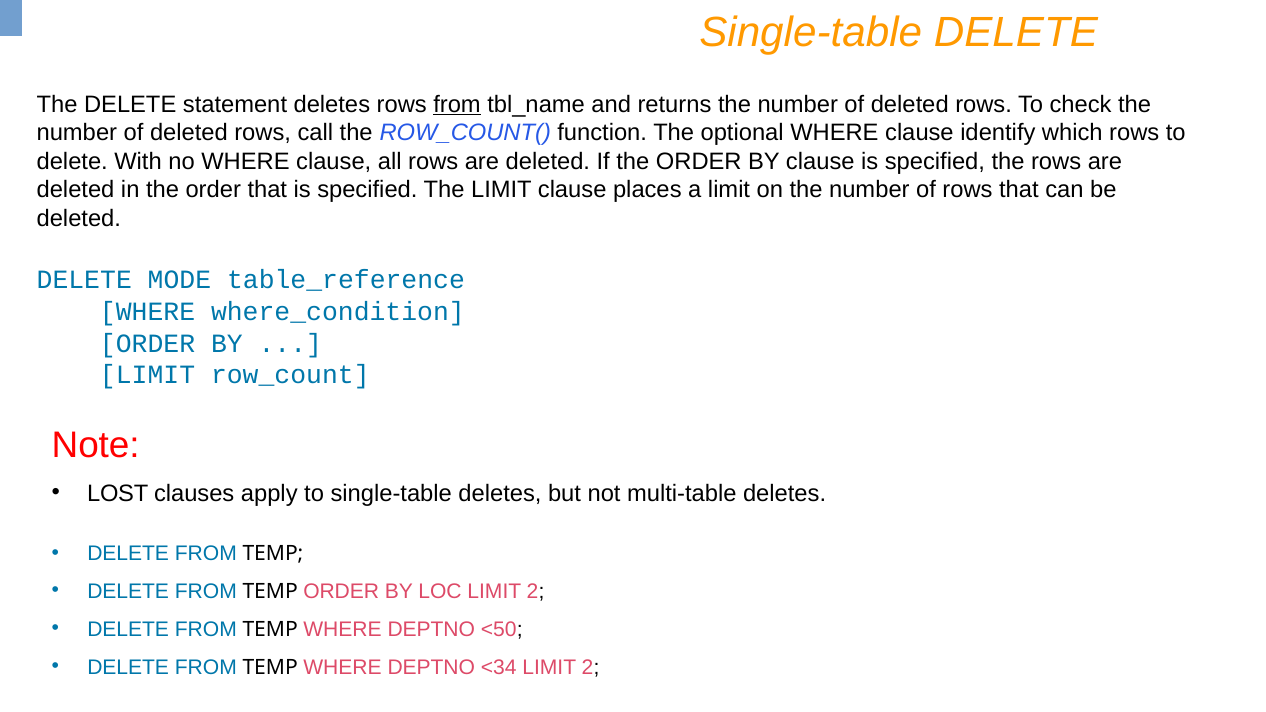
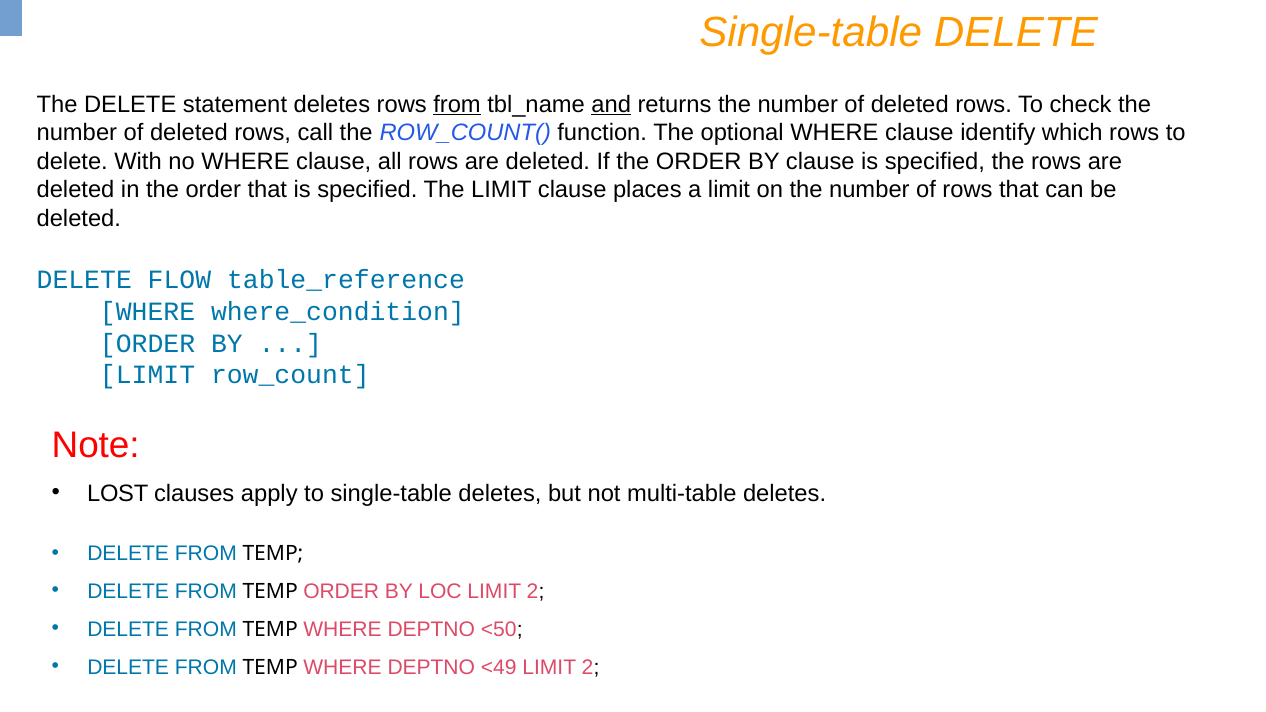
and underline: none -> present
MODE: MODE -> FLOW
<34: <34 -> <49
